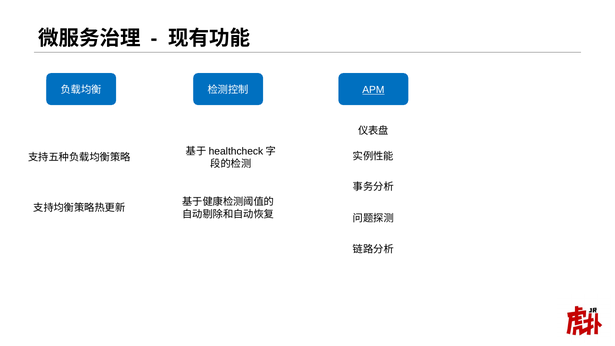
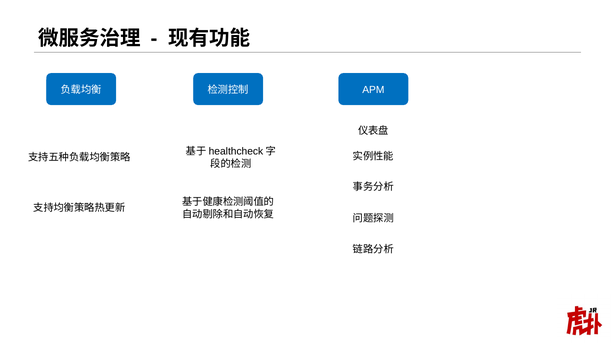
APM underline: present -> none
